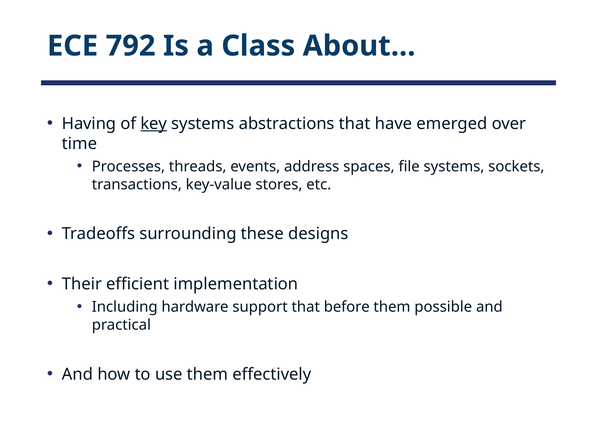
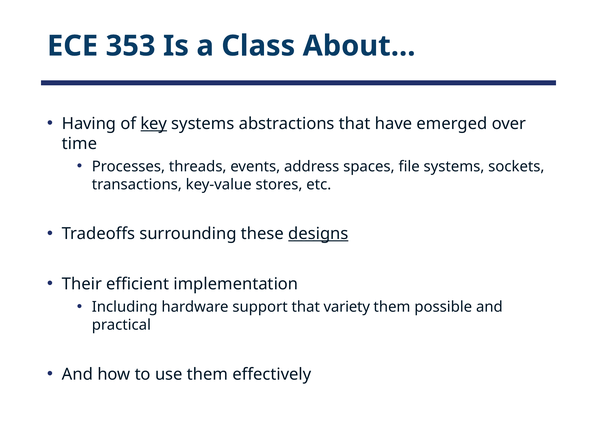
792: 792 -> 353
designs underline: none -> present
before: before -> variety
